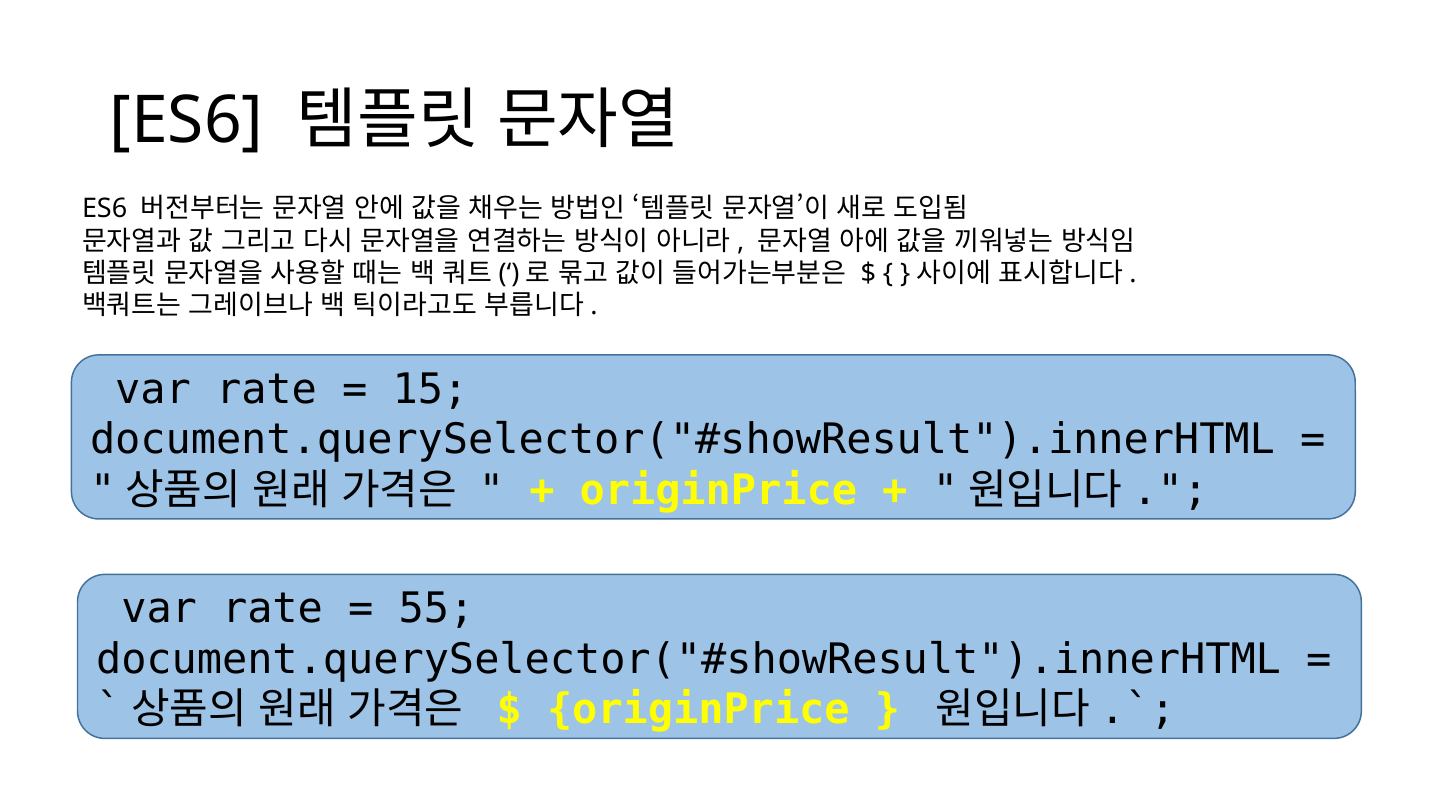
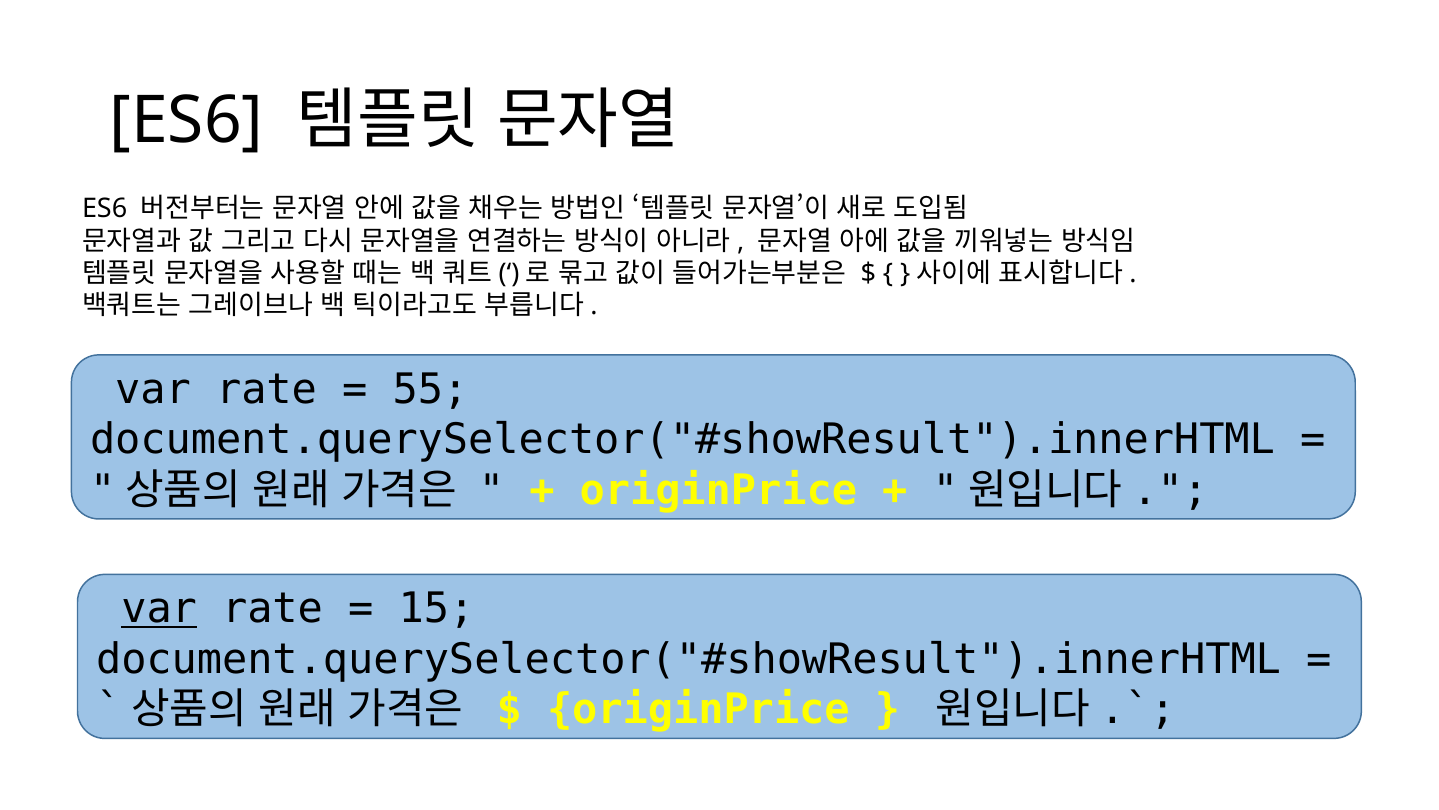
15: 15 -> 55
var at (159, 608) underline: none -> present
55: 55 -> 15
